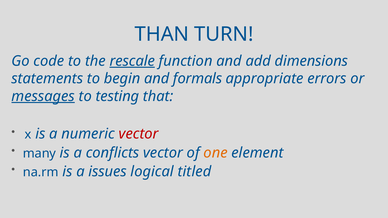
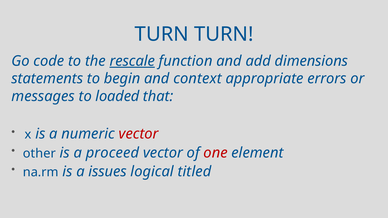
THAN at (162, 34): THAN -> TURN
formals: formals -> context
messages underline: present -> none
testing: testing -> loaded
many: many -> other
conflicts: conflicts -> proceed
one colour: orange -> red
